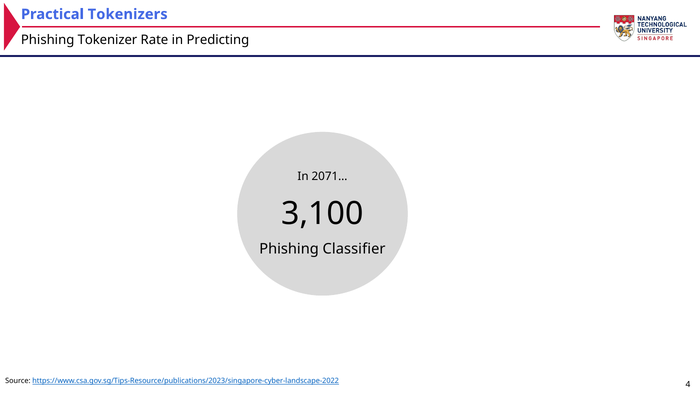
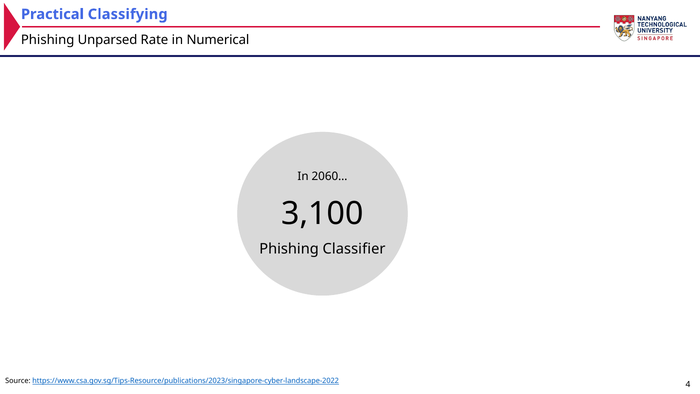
Tokenizers: Tokenizers -> Classifying
Tokenizer: Tokenizer -> Unparsed
Predicting: Predicting -> Numerical
2071…: 2071… -> 2060…
